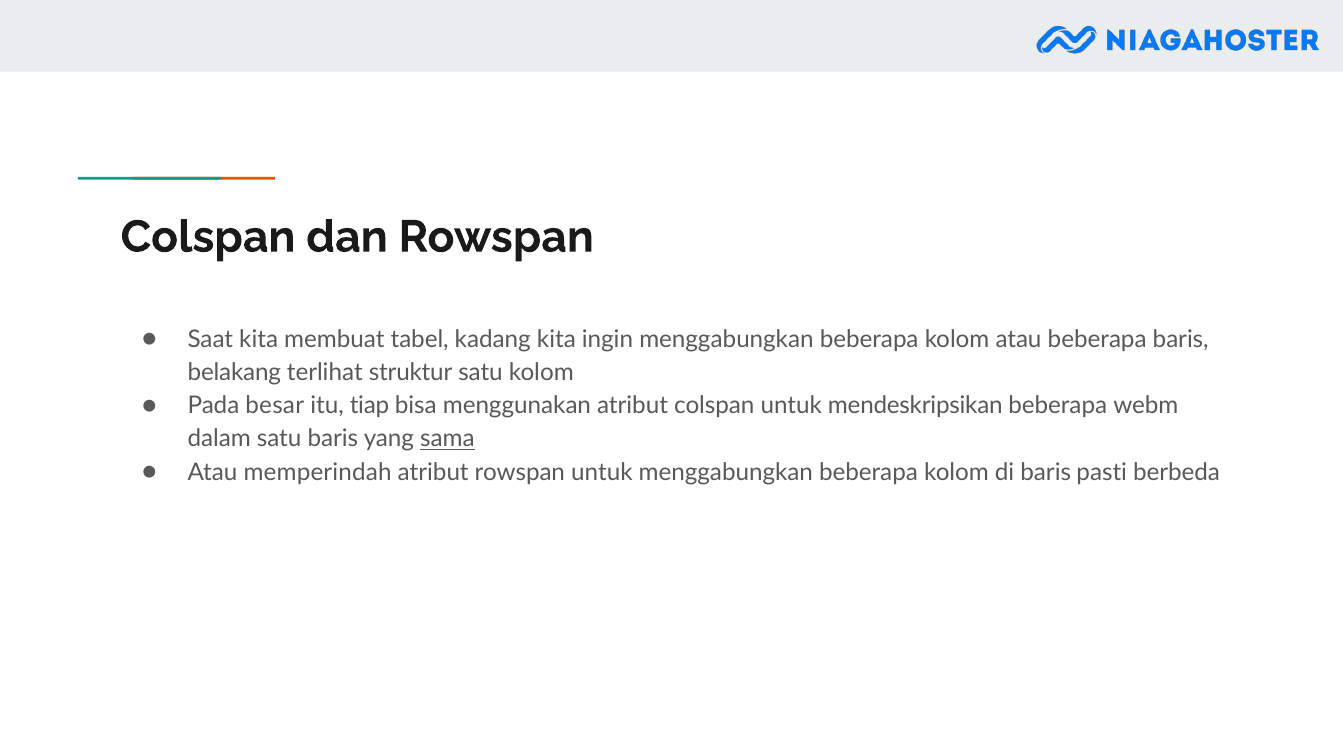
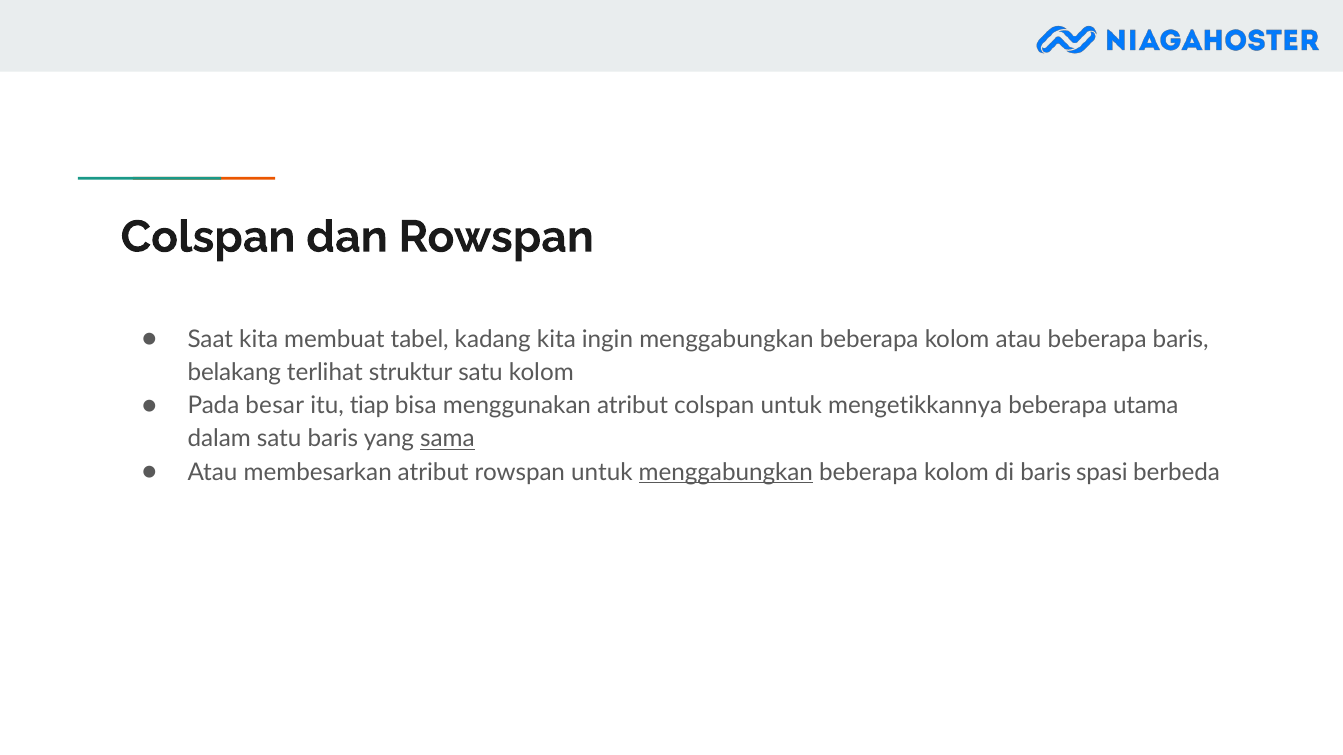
mendeskripsikan: mendeskripsikan -> mengetikkannya
webm: webm -> utama
memperindah: memperindah -> membesarkan
menggabungkan at (726, 473) underline: none -> present
pasti: pasti -> spasi
